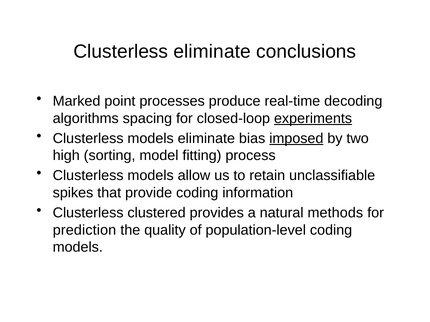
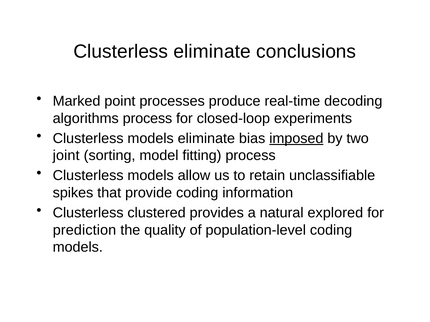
algorithms spacing: spacing -> process
experiments underline: present -> none
high: high -> joint
methods: methods -> explored
